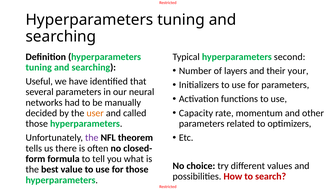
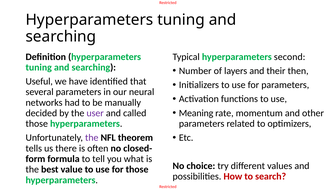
your: your -> then
Capacity: Capacity -> Meaning
user colour: orange -> purple
